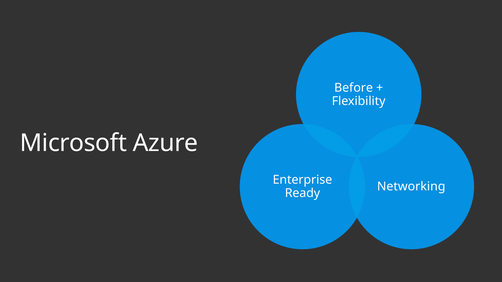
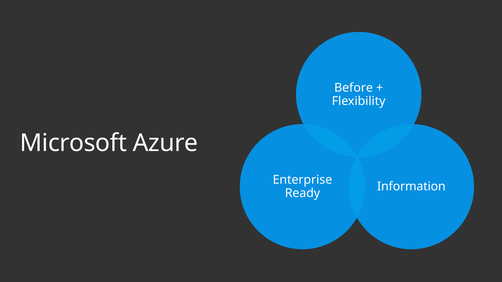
Networking: Networking -> Information
